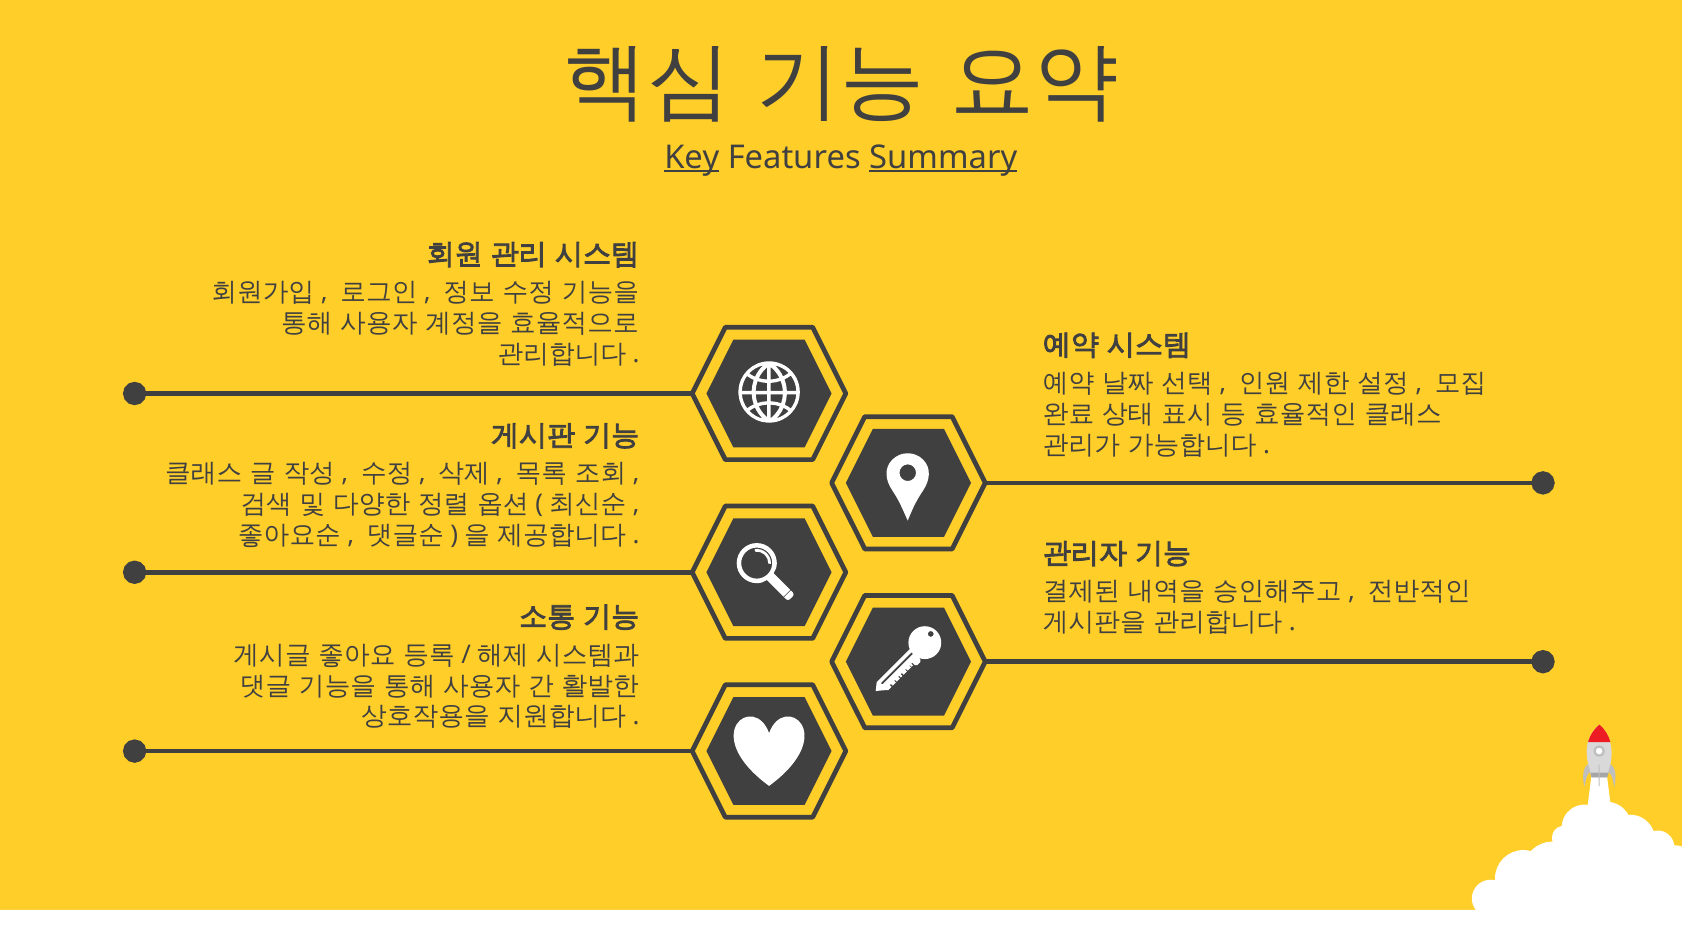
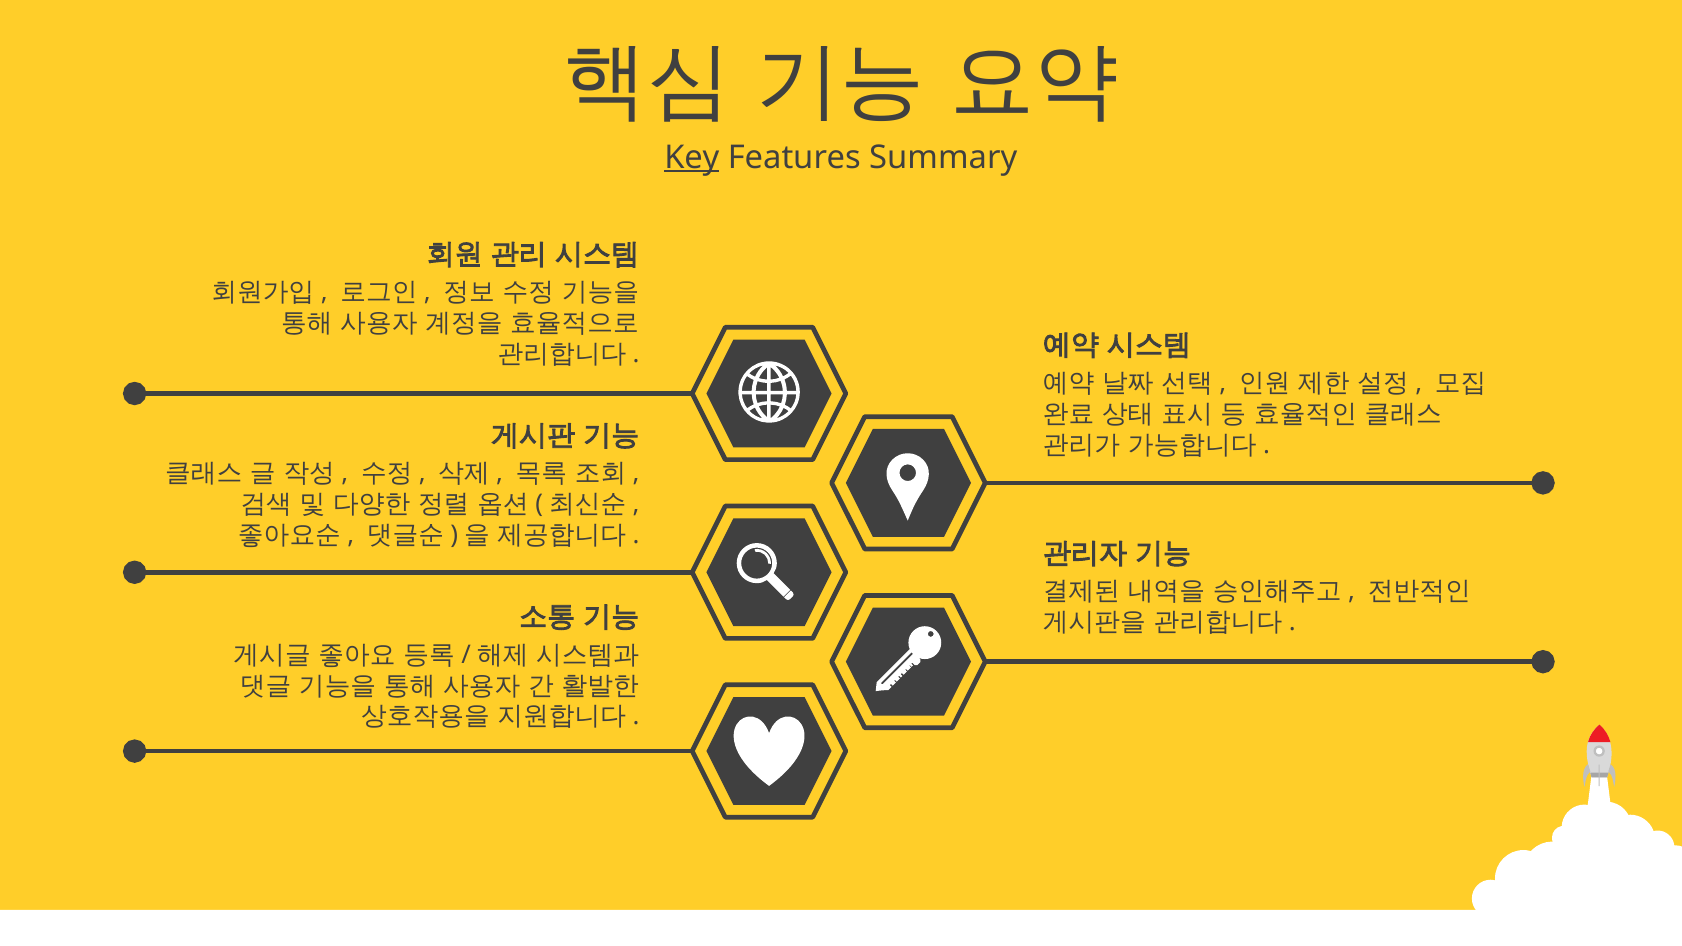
Summary underline: present -> none
